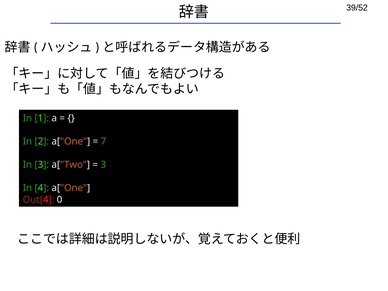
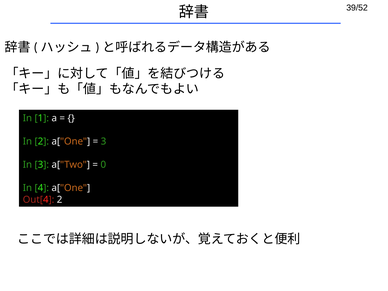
7 at (104, 141): 7 -> 3
3 at (103, 165): 3 -> 0
Out[4 0: 0 -> 2
